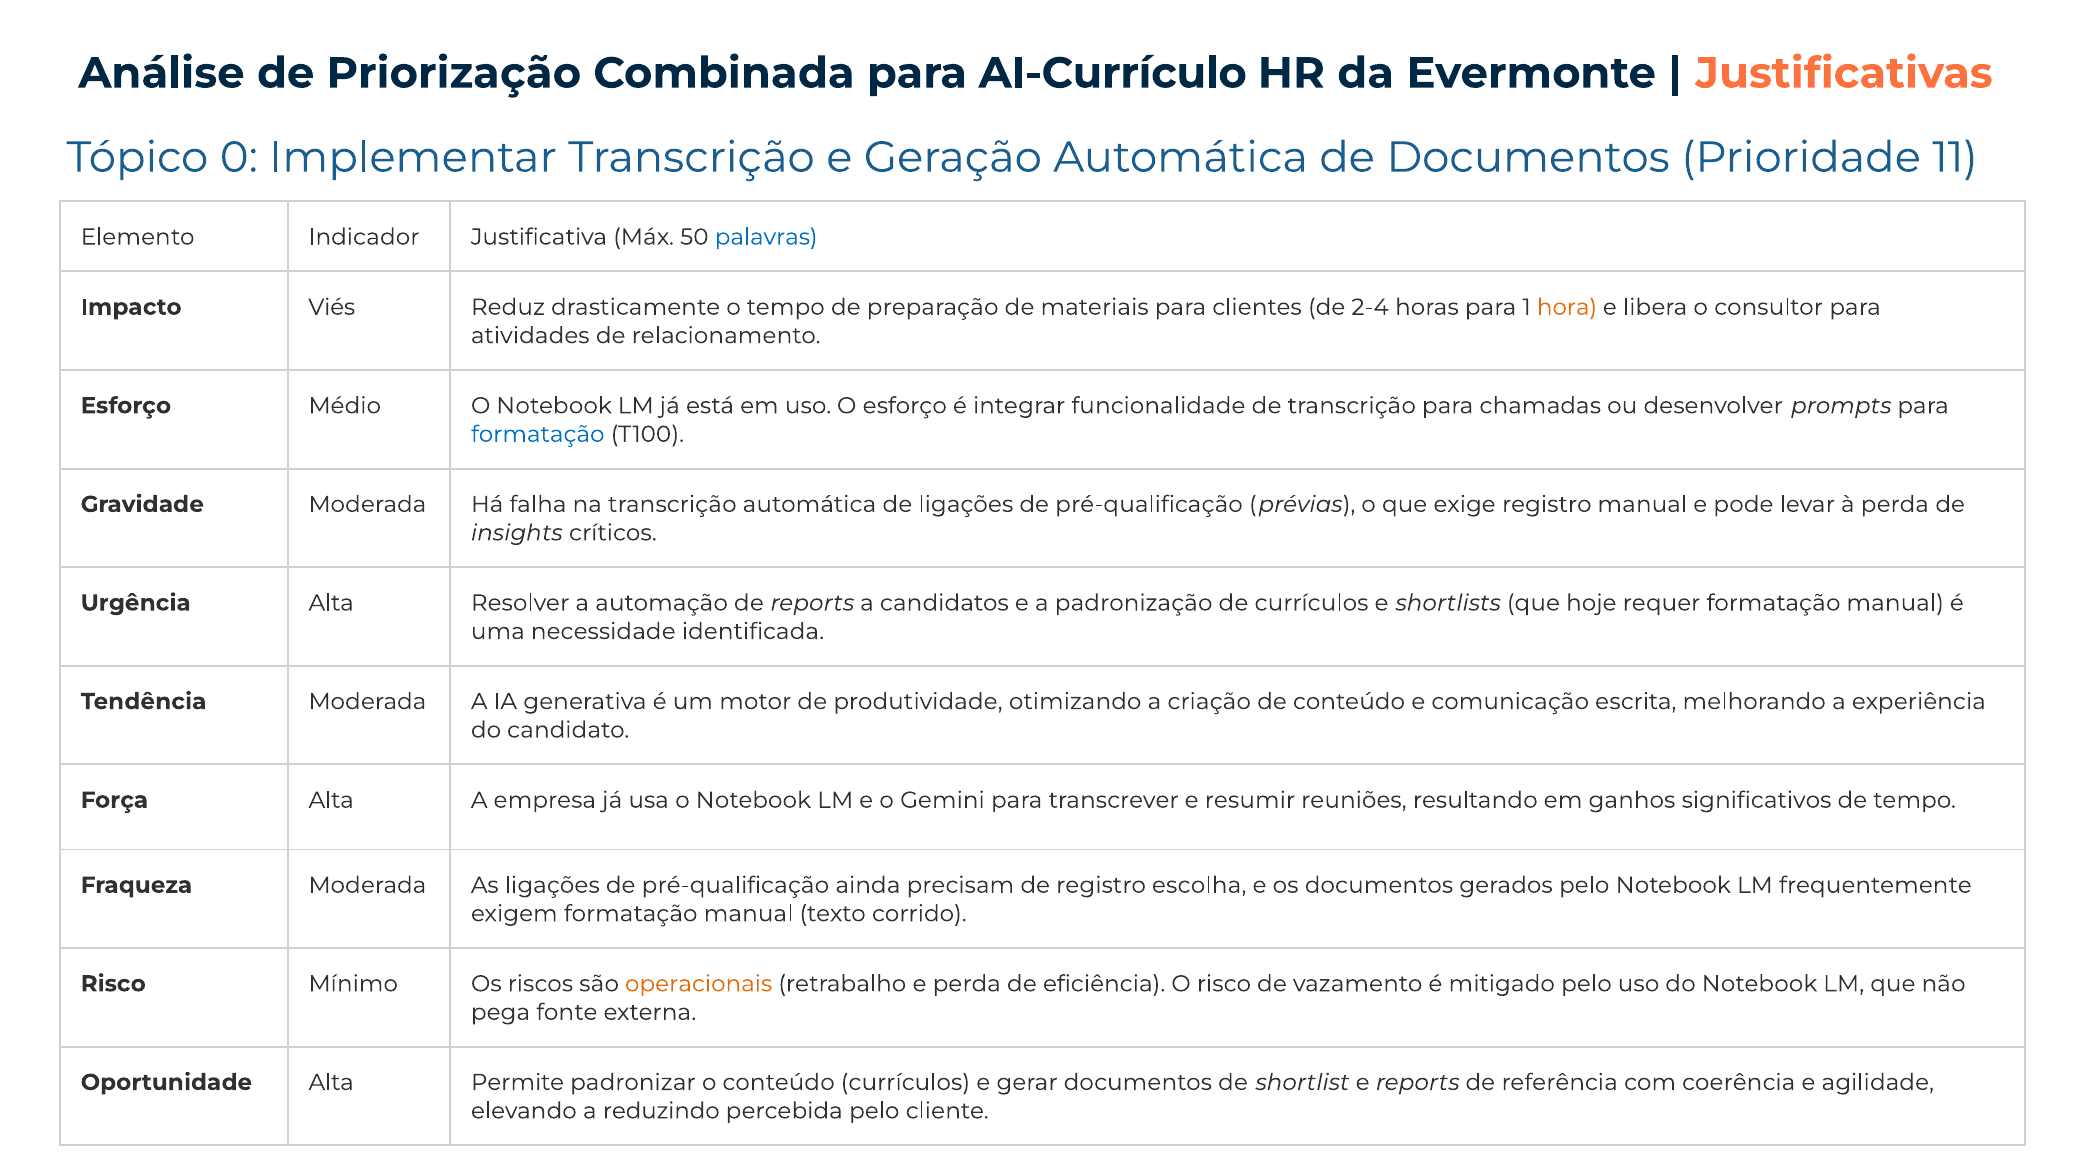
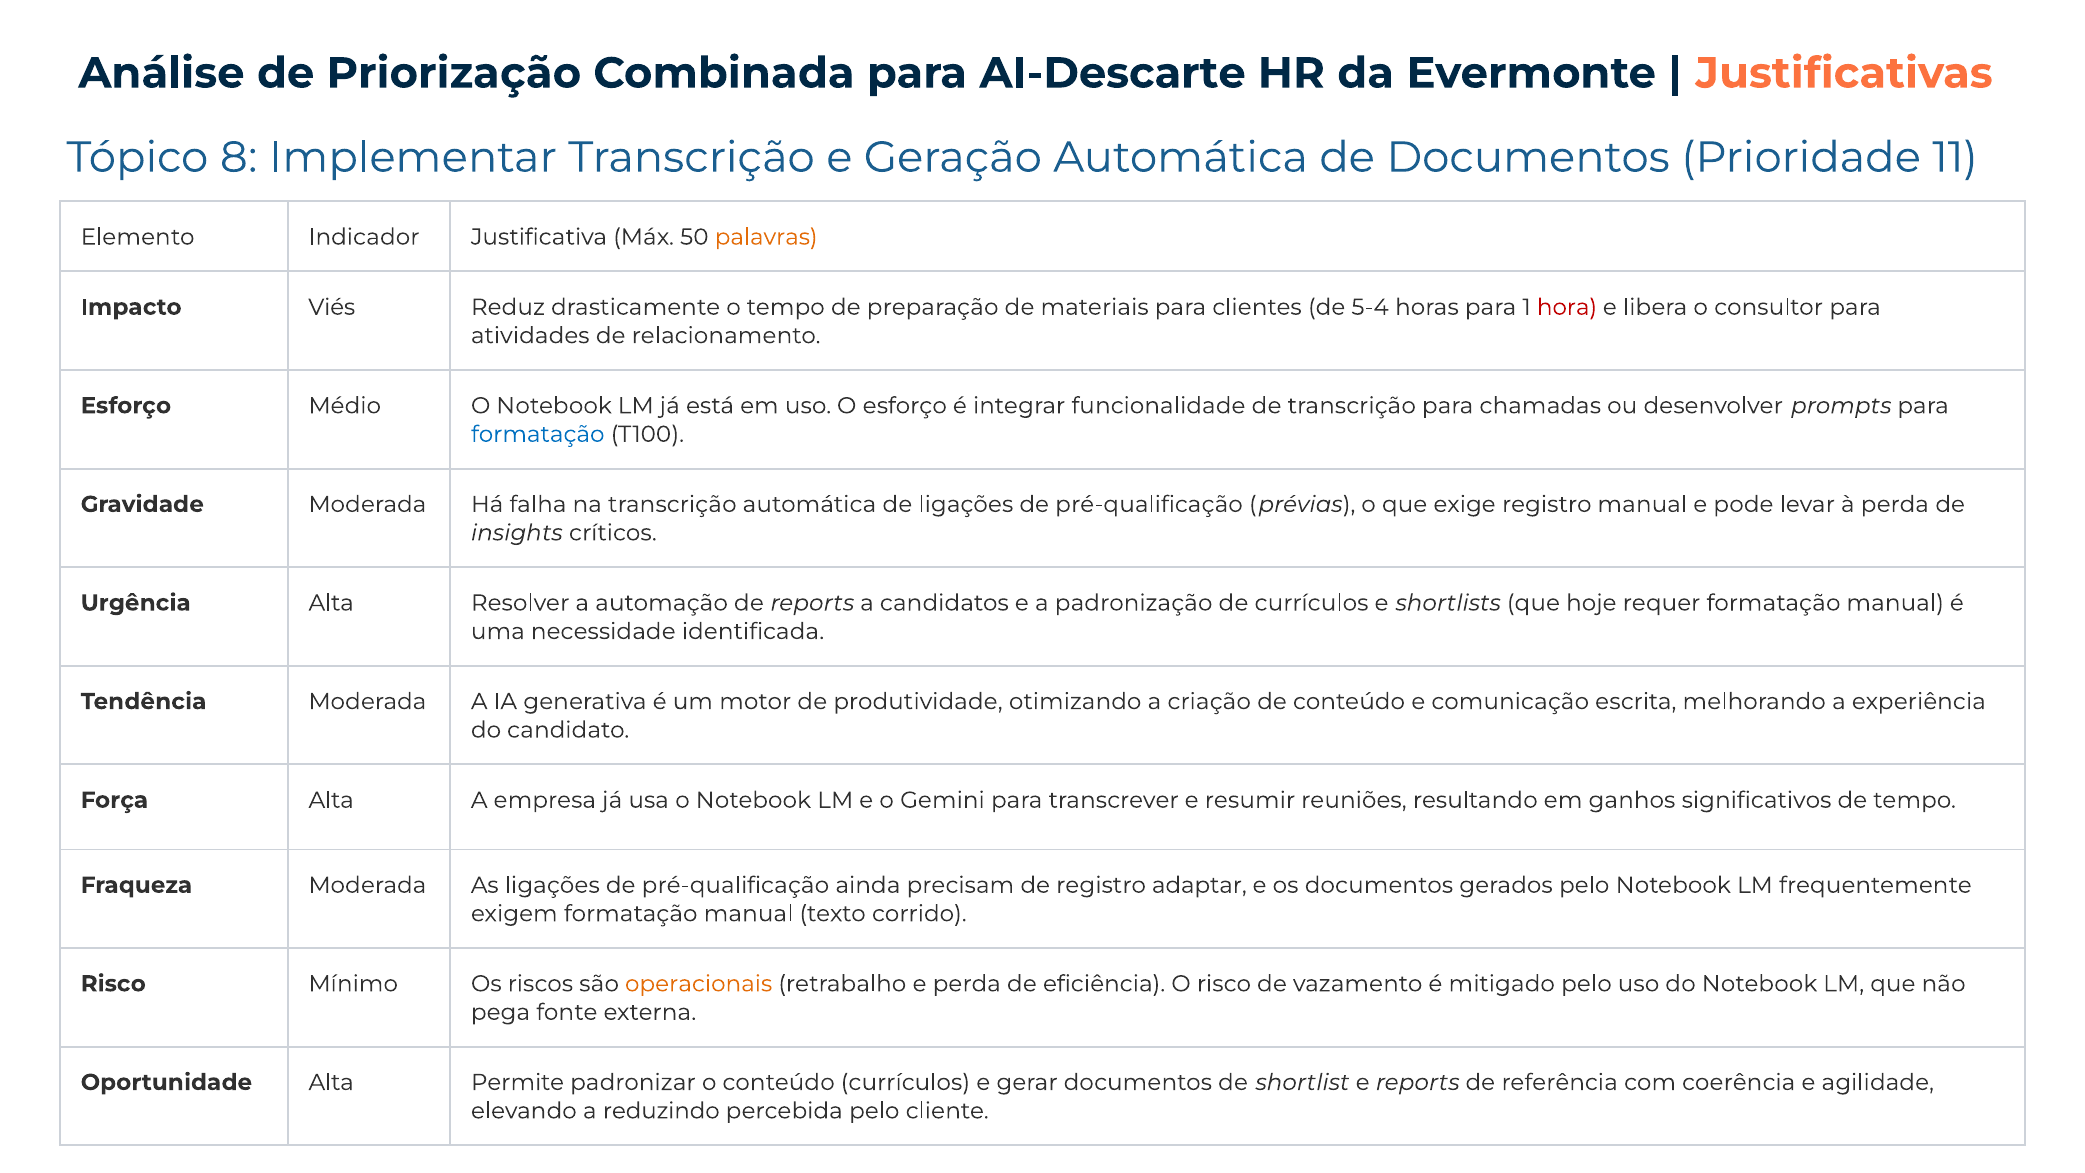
AI-Currículo: AI-Currículo -> AI-Descarte
0: 0 -> 8
palavras colour: blue -> orange
2-4: 2-4 -> 5-4
hora colour: orange -> red
escolha: escolha -> adaptar
